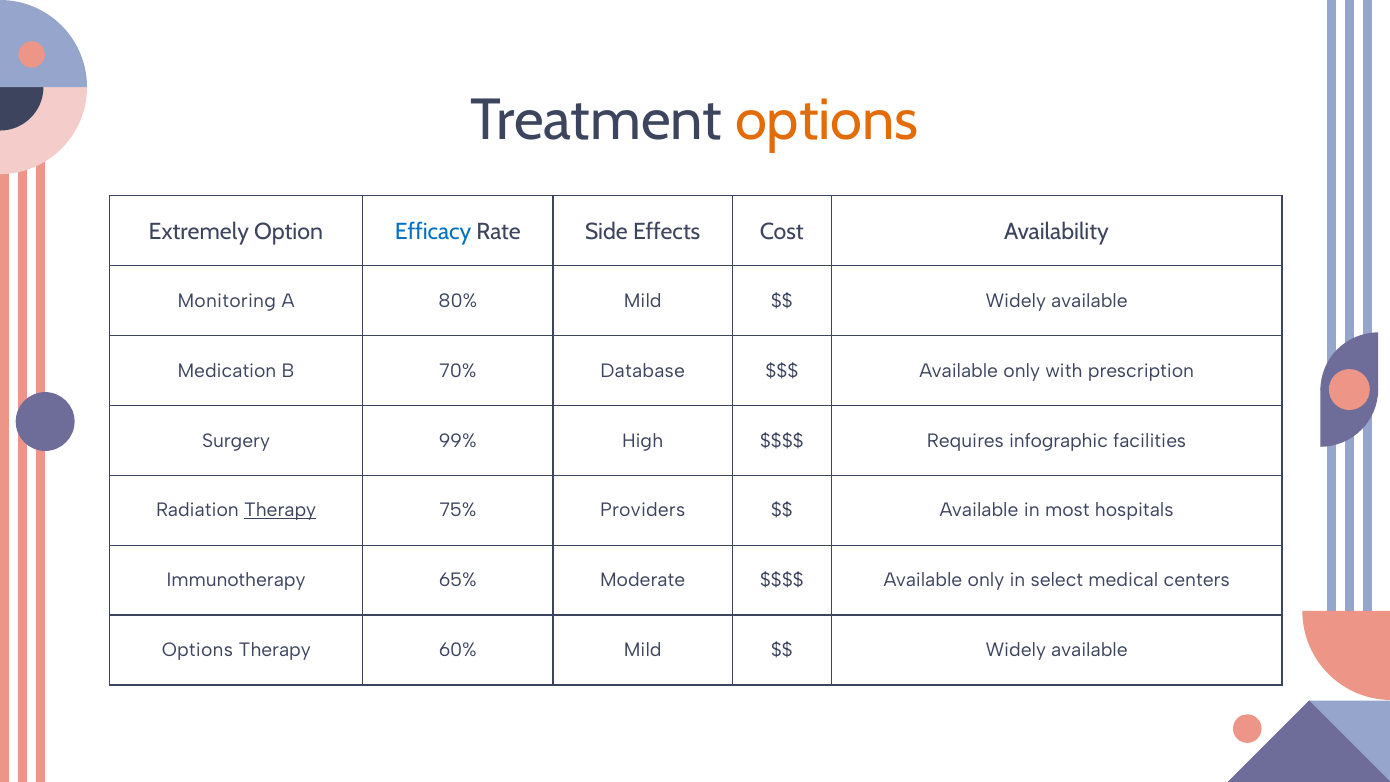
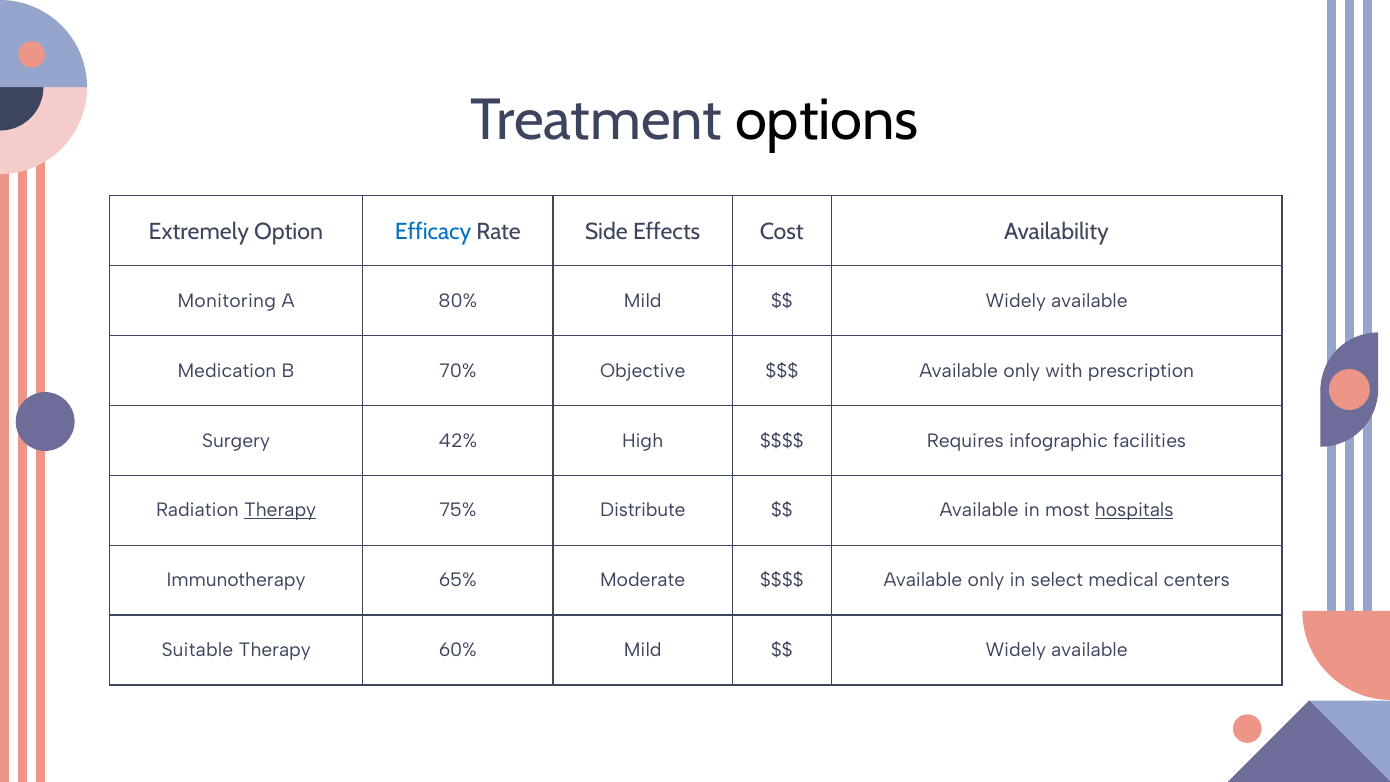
options at (827, 120) colour: orange -> black
Database: Database -> Objective
99%: 99% -> 42%
Providers: Providers -> Distribute
hospitals underline: none -> present
Options at (197, 650): Options -> Suitable
